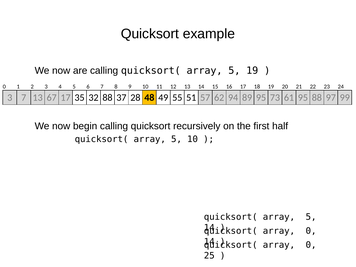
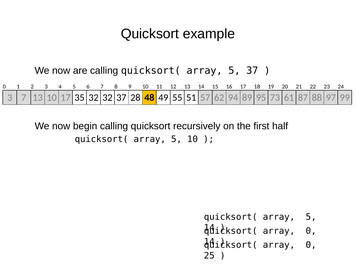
5 19: 19 -> 37
13 67: 67 -> 10
32 88: 88 -> 32
61 95: 95 -> 87
